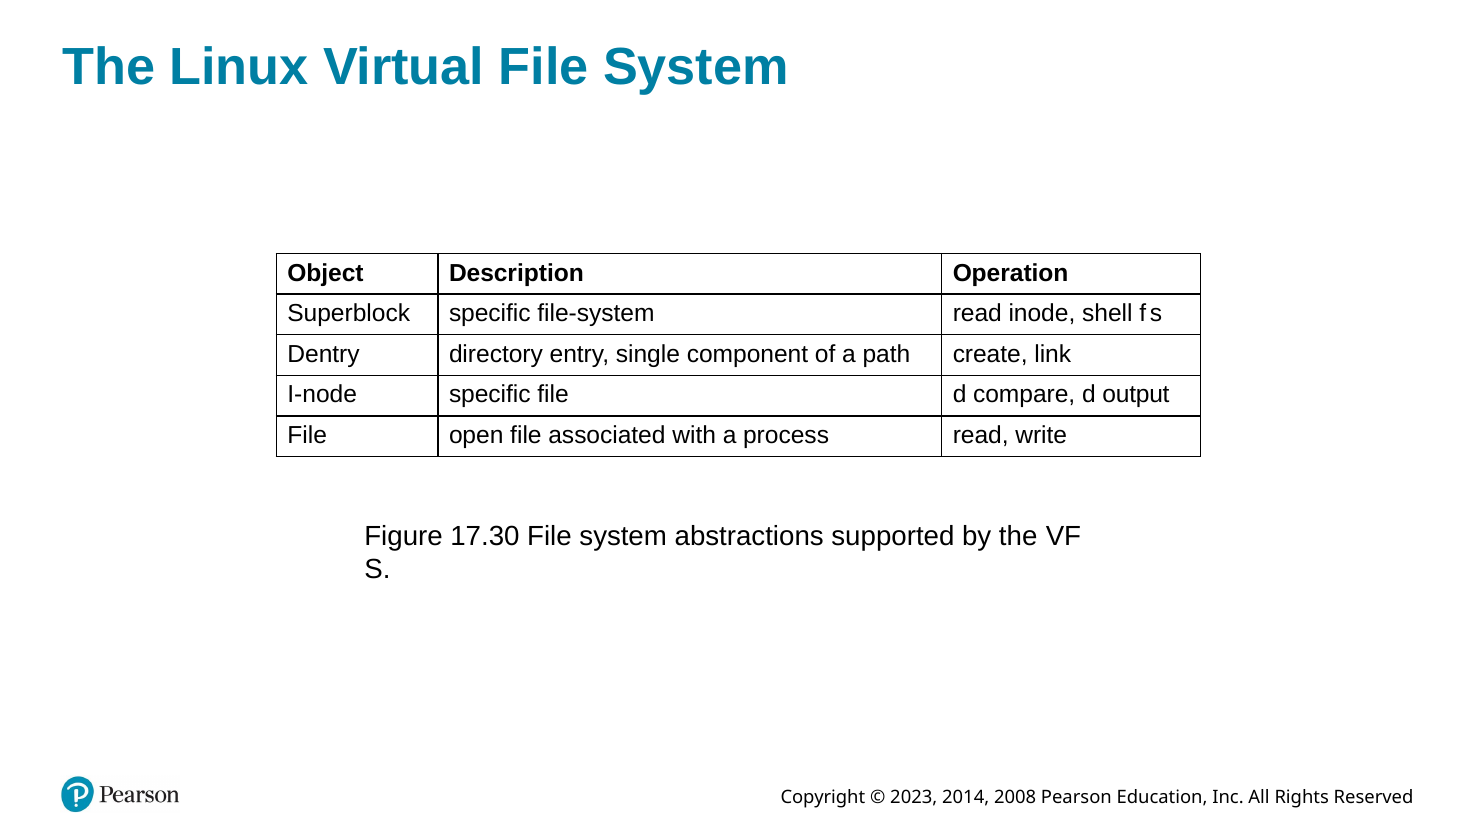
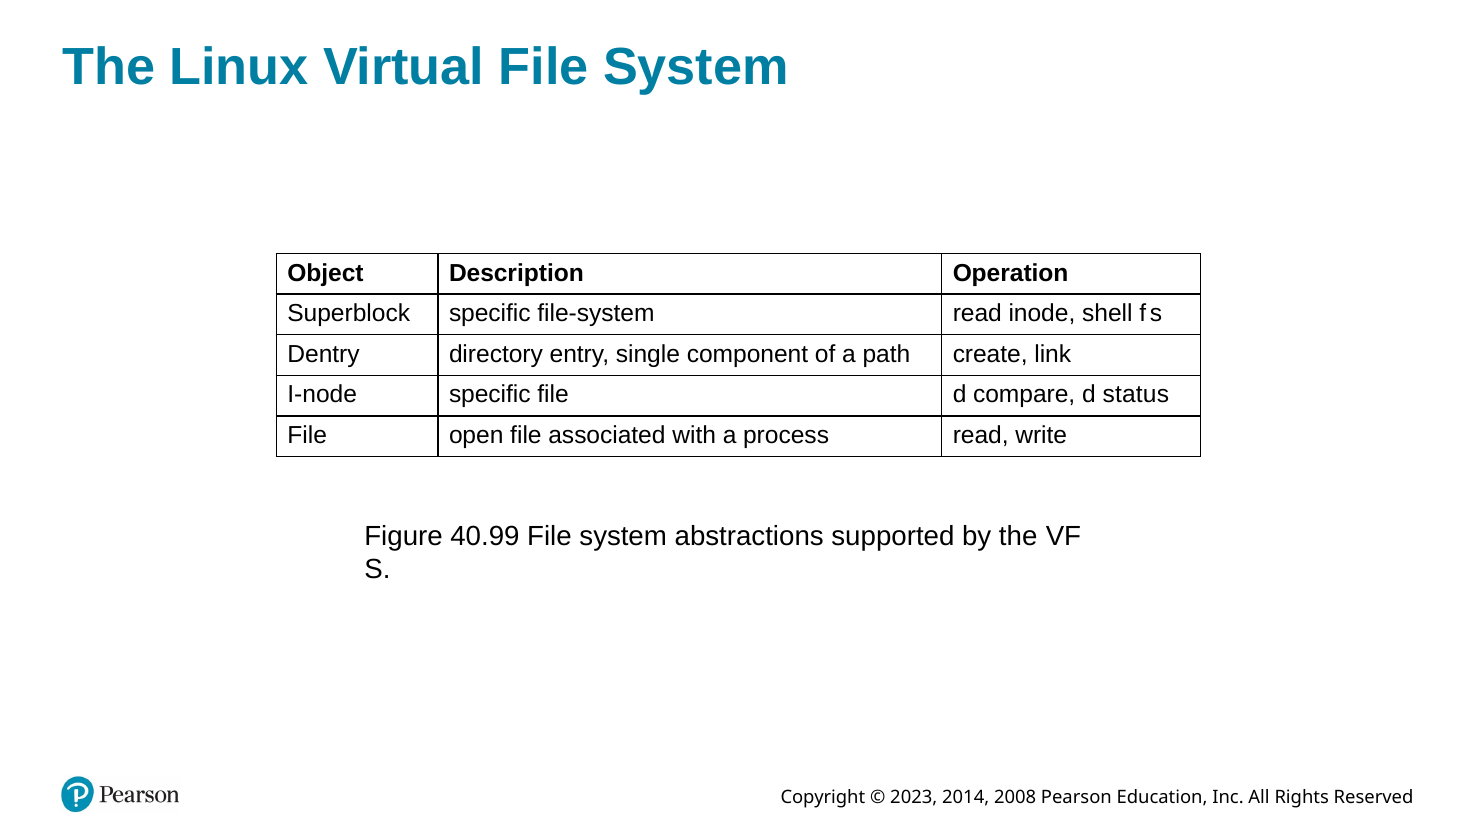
output: output -> status
17.30: 17.30 -> 40.99
